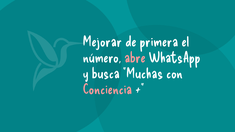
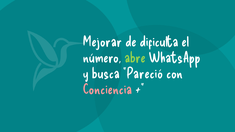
primera: primera -> dificulta
abre colour: pink -> light green
Muchas: Muchas -> Pareció
